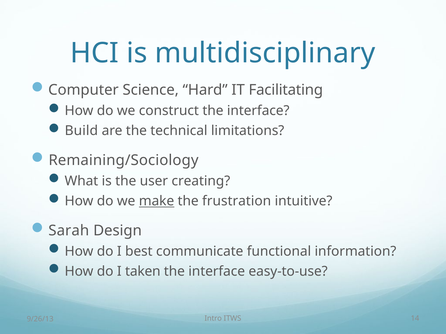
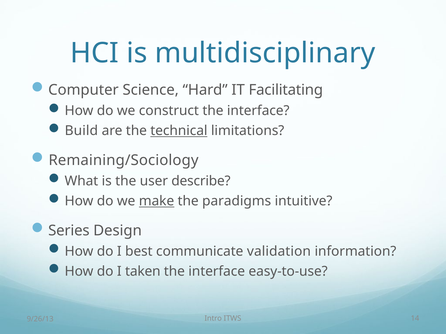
technical underline: none -> present
creating: creating -> describe
frustration: frustration -> paradigms
Sarah: Sarah -> Series
functional: functional -> validation
